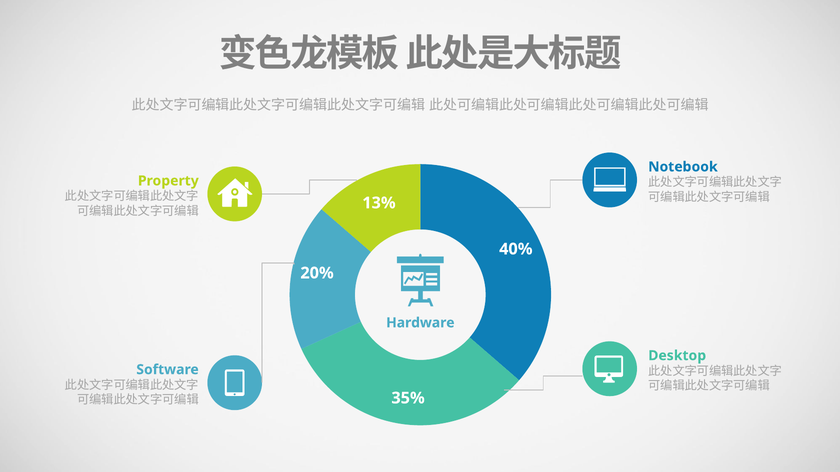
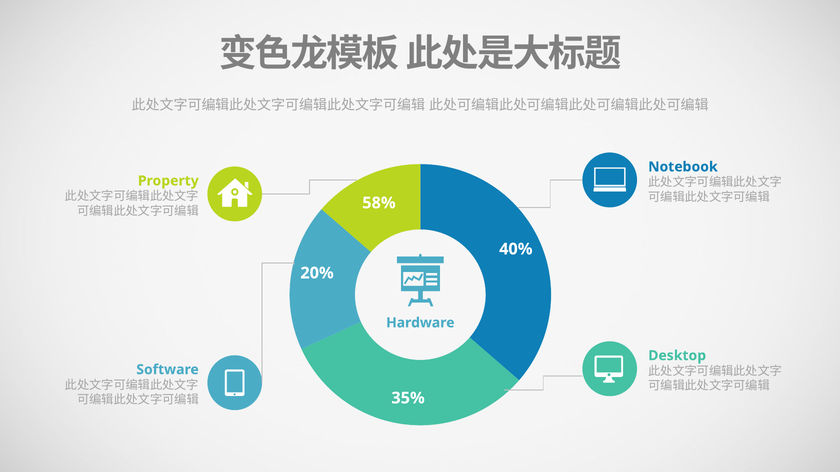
13%: 13% -> 58%
